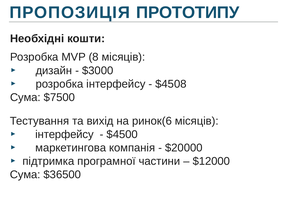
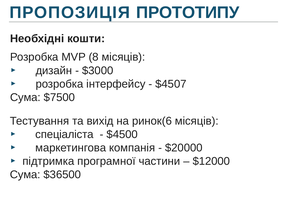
$4508: $4508 -> $4507
інтерфейсу at (64, 135): інтерфейсу -> спеціаліста
